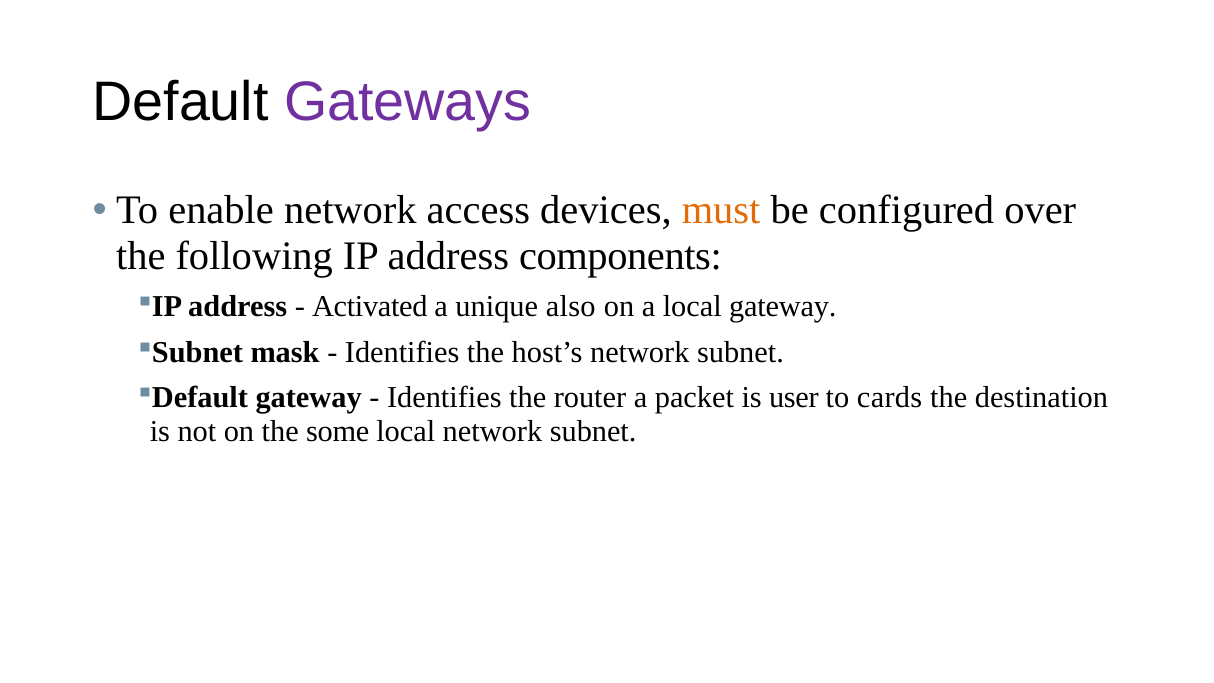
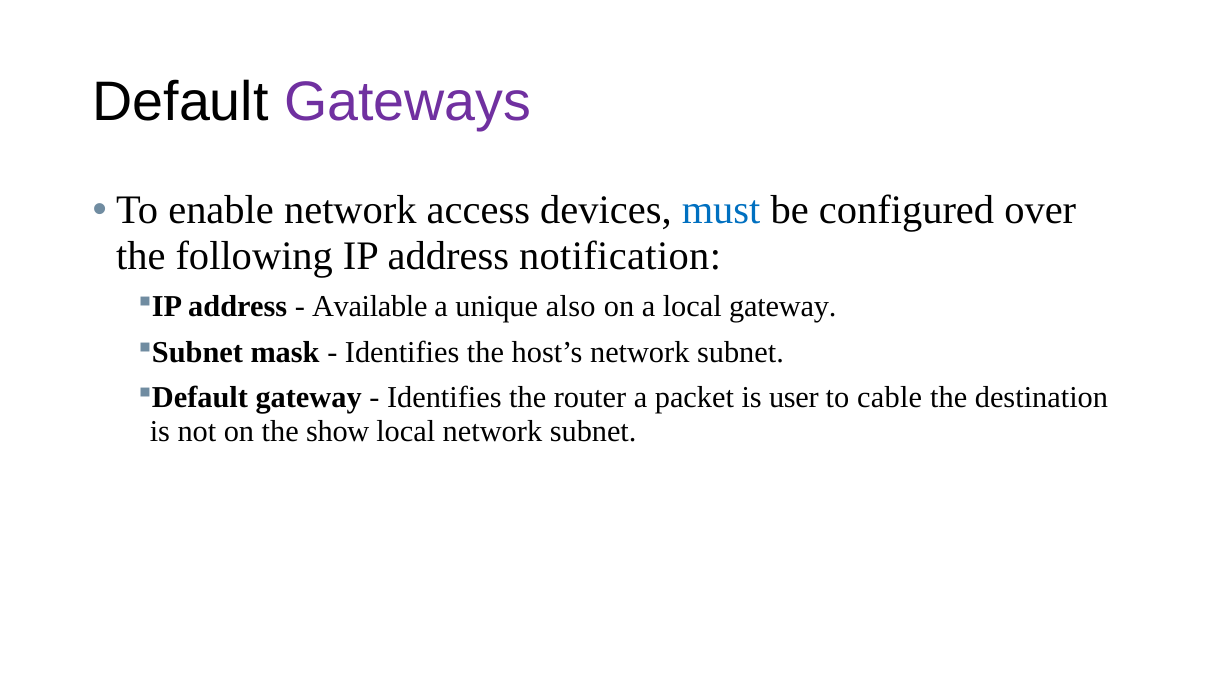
must colour: orange -> blue
components: components -> notification
Activated: Activated -> Available
cards: cards -> cable
some: some -> show
